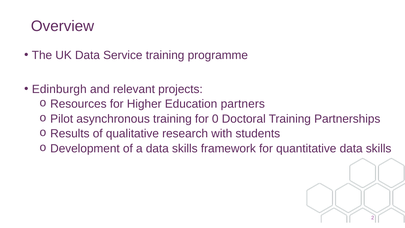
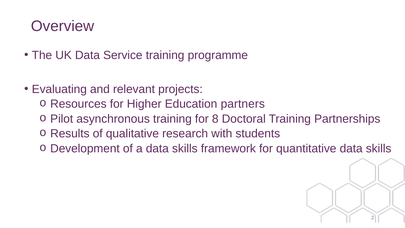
Edinburgh: Edinburgh -> Evaluating
0: 0 -> 8
